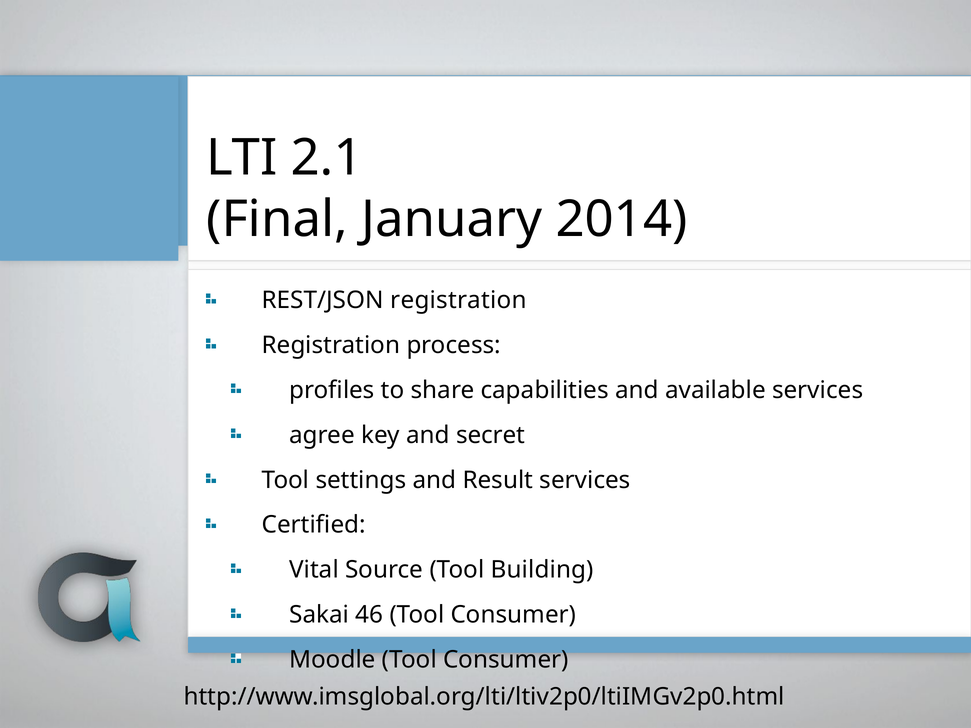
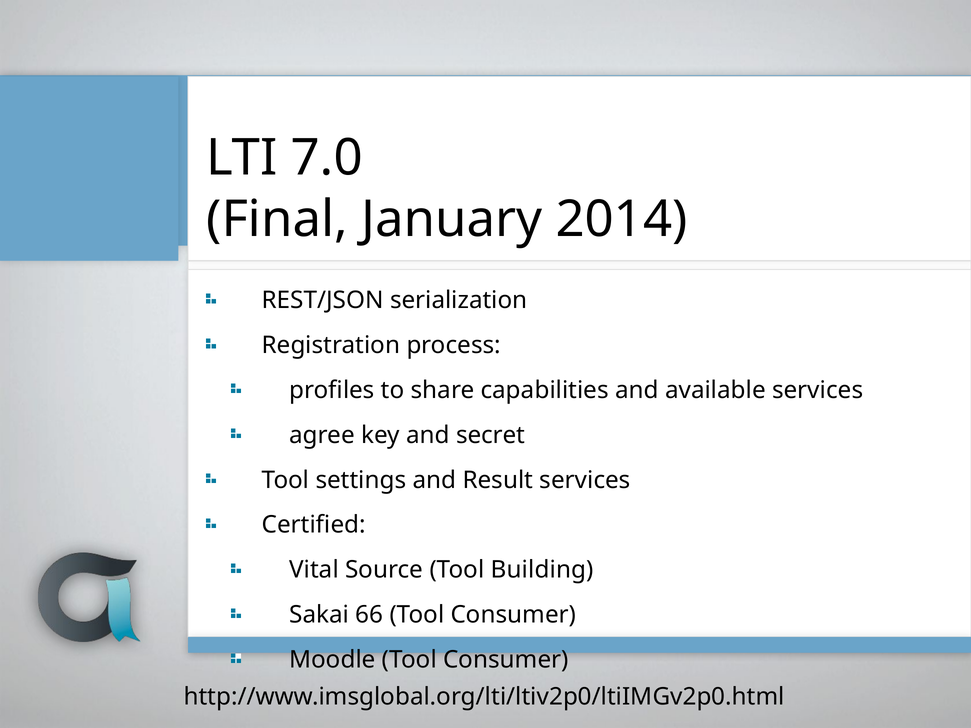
2.1: 2.1 -> 7.0
REST/JSON registration: registration -> serialization
46: 46 -> 66
